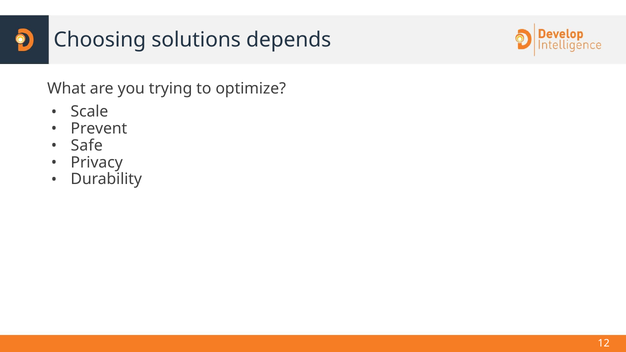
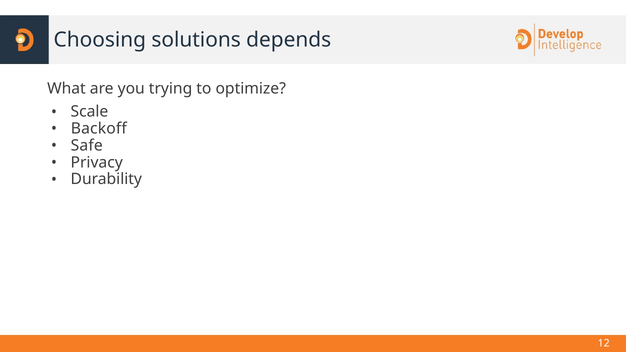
Prevent: Prevent -> Backoff
